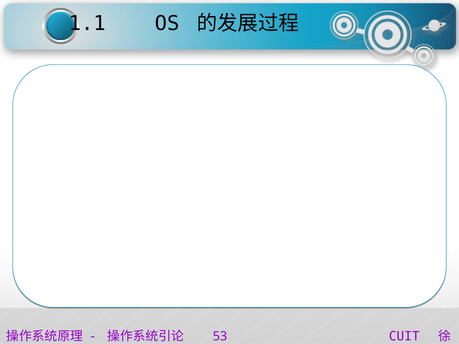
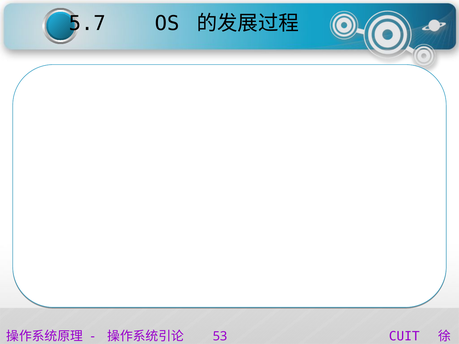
1.1: 1.1 -> 5.7
